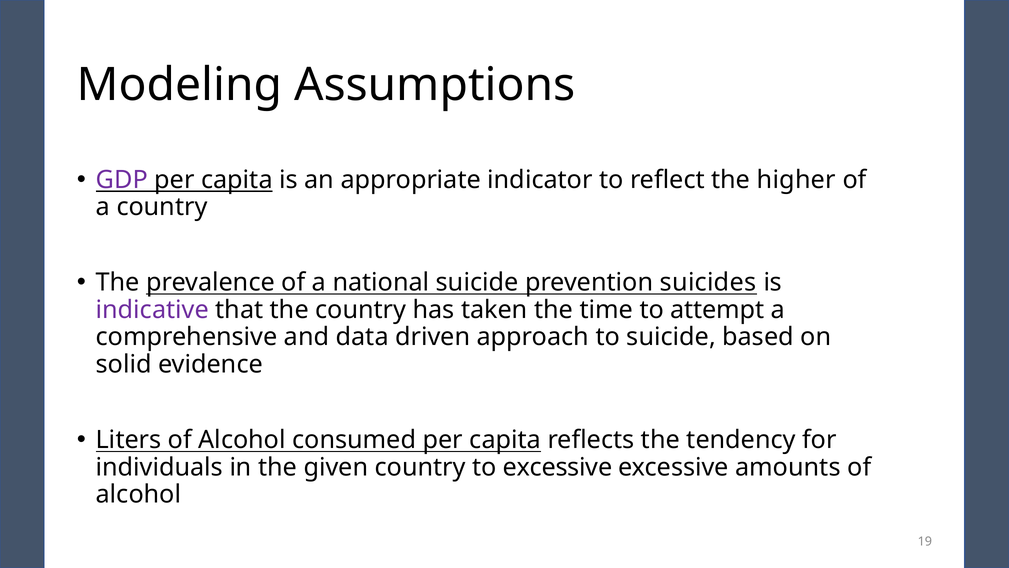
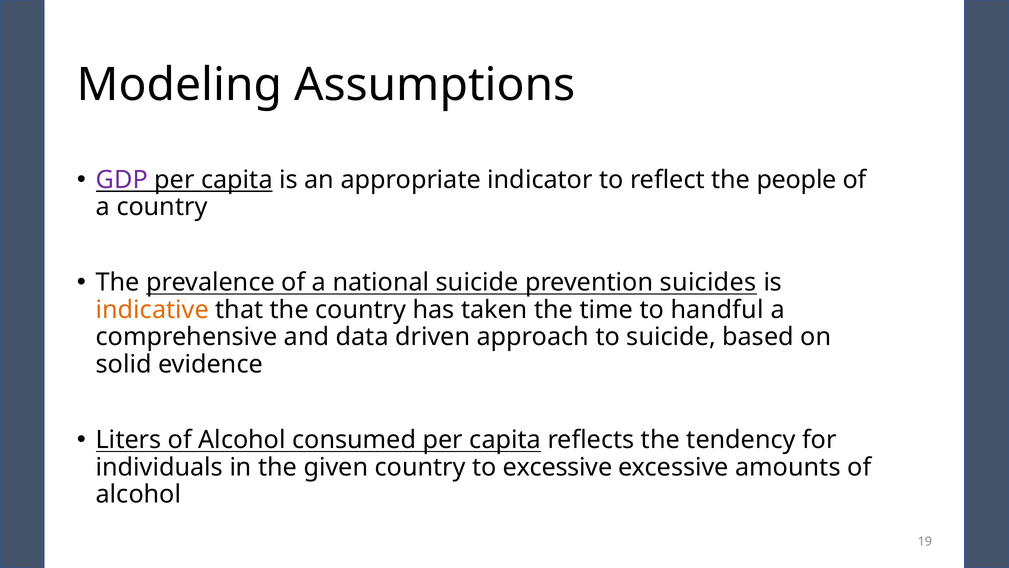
higher: higher -> people
indicative colour: purple -> orange
attempt: attempt -> handful
